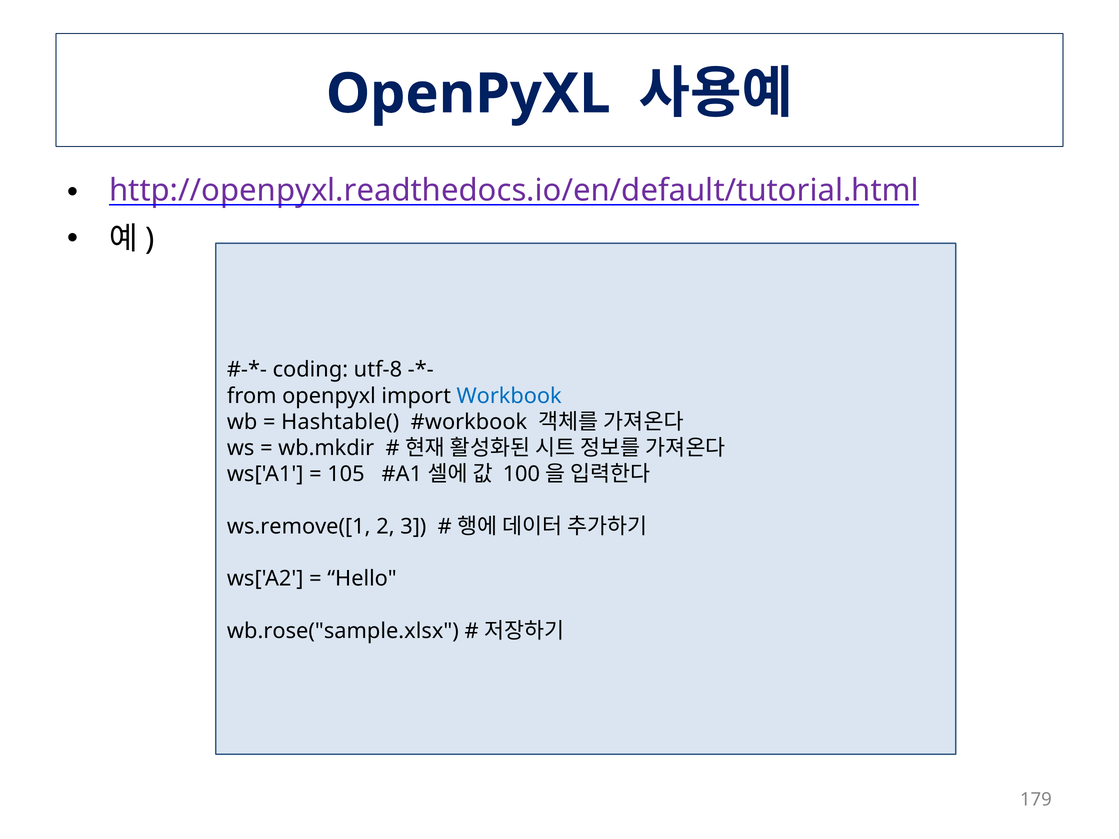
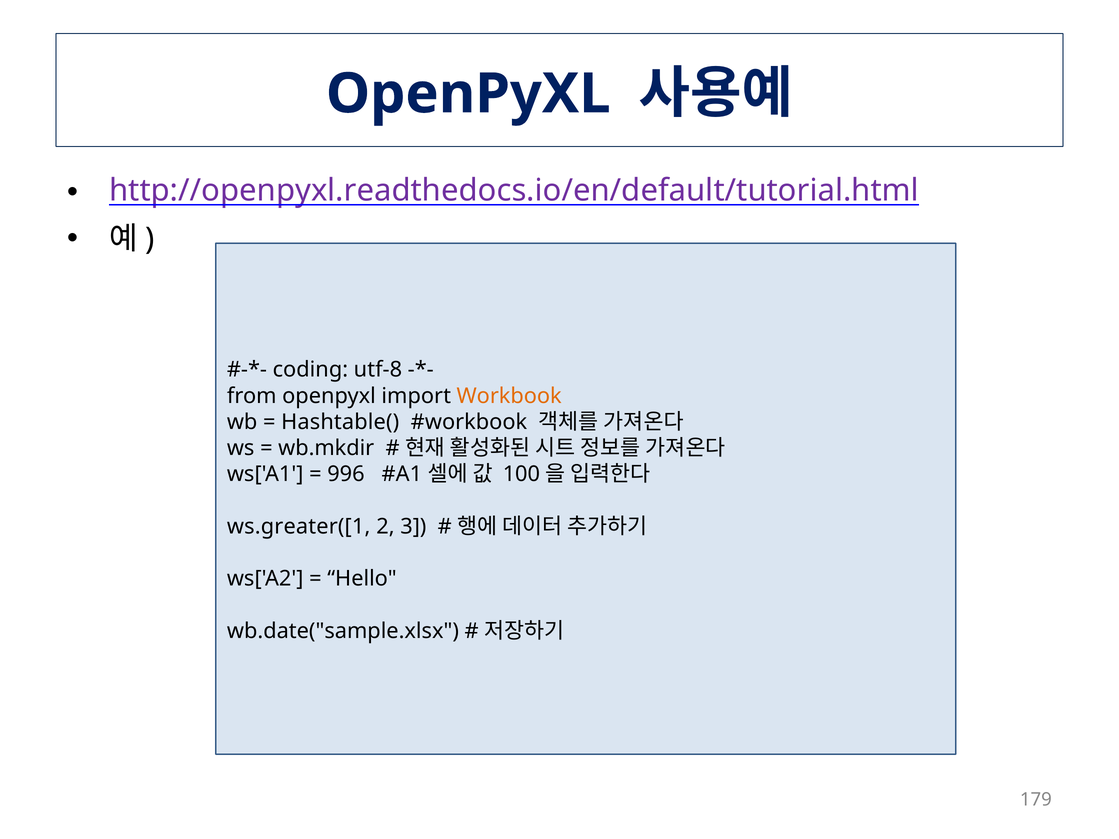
Workbook colour: blue -> orange
105: 105 -> 996
ws.remove([1: ws.remove([1 -> ws.greater([1
wb.rose("sample.xlsx: wb.rose("sample.xlsx -> wb.date("sample.xlsx
